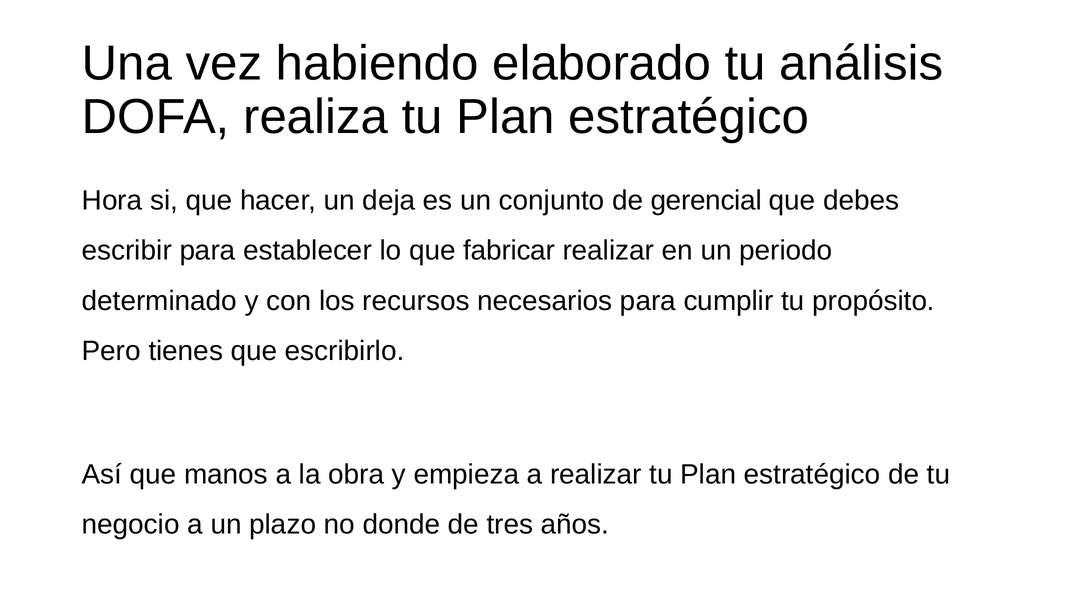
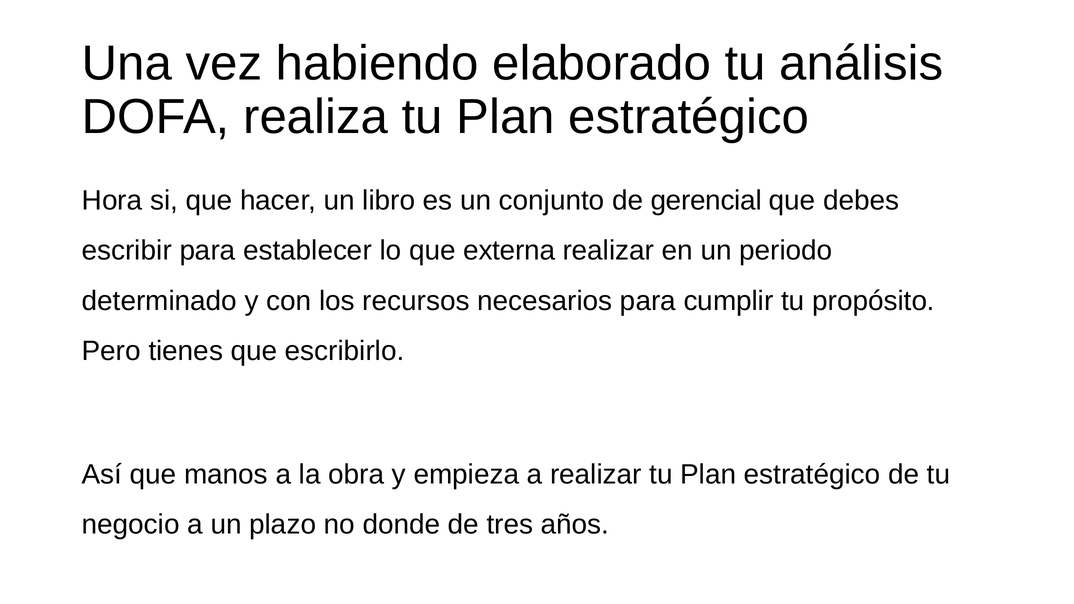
deja: deja -> libro
fabricar: fabricar -> externa
